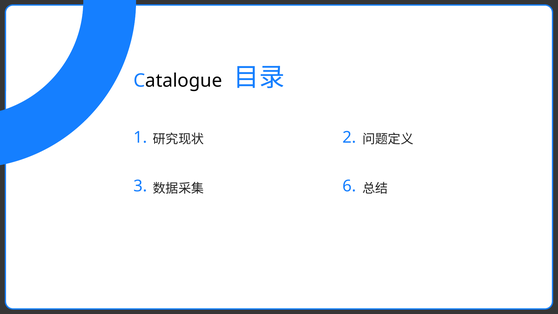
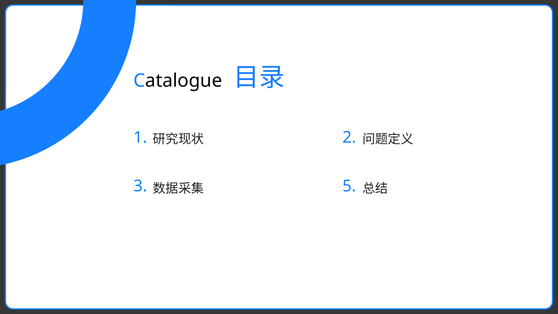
6: 6 -> 5
